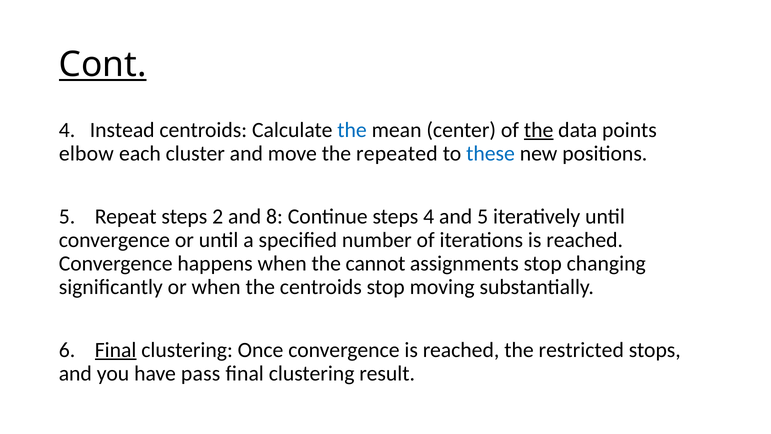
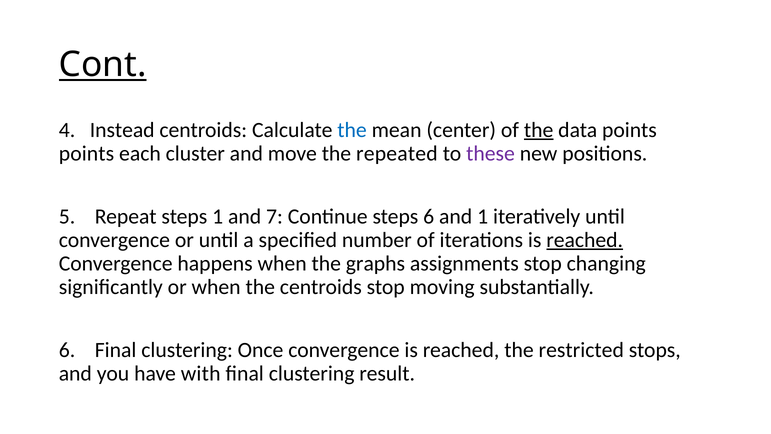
elbow at (86, 153): elbow -> points
these colour: blue -> purple
steps 2: 2 -> 1
8: 8 -> 7
steps 4: 4 -> 6
and 5: 5 -> 1
reached at (585, 240) underline: none -> present
cannot: cannot -> graphs
Final at (116, 350) underline: present -> none
pass: pass -> with
